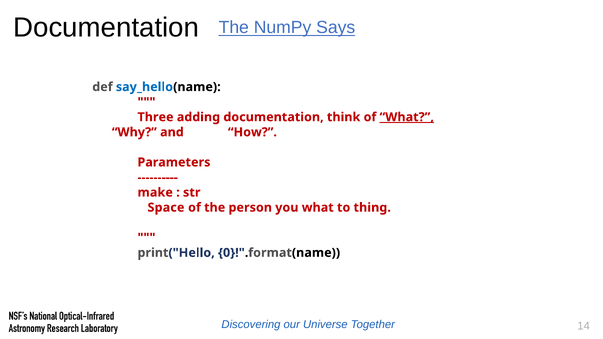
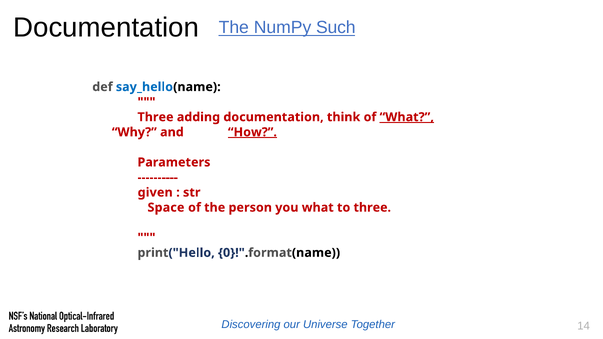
Says: Says -> Such
How underline: none -> present
make: make -> given
to thing: thing -> three
